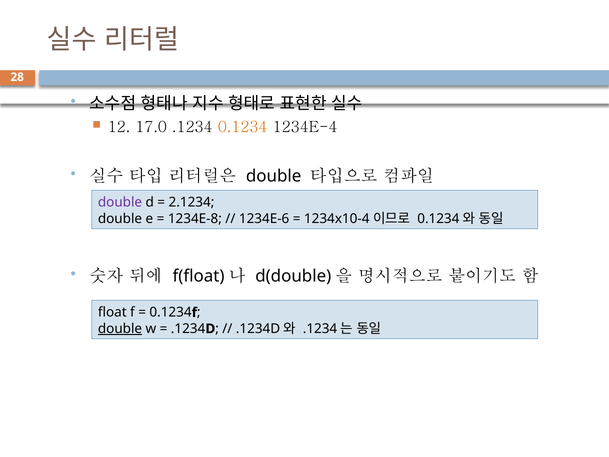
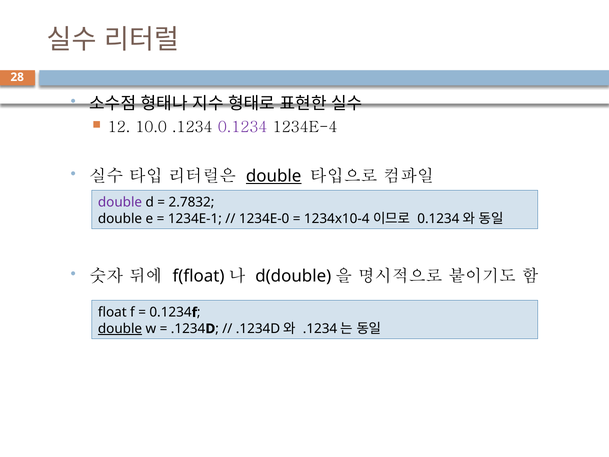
17.0: 17.0 -> 10.0
0.1234 colour: orange -> purple
double at (274, 176) underline: none -> present
2.1234: 2.1234 -> 2.7832
1234E-8: 1234E-8 -> 1234E-1
1234E-6: 1234E-6 -> 1234E-0
